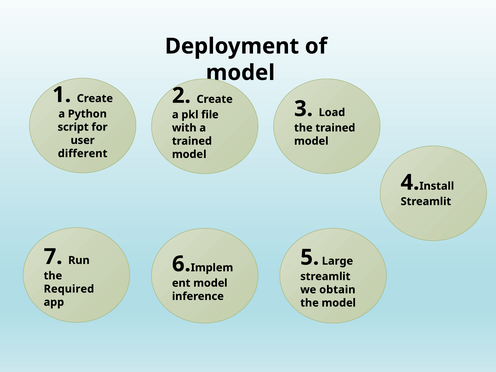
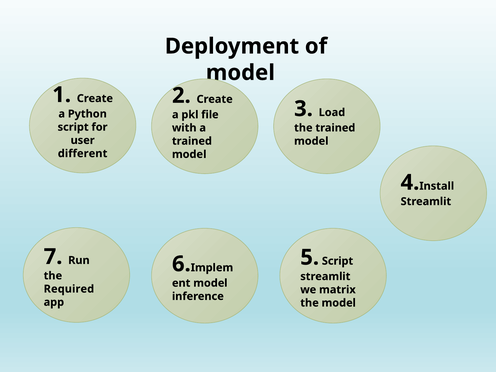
Large at (337, 261): Large -> Script
obtain: obtain -> matrix
